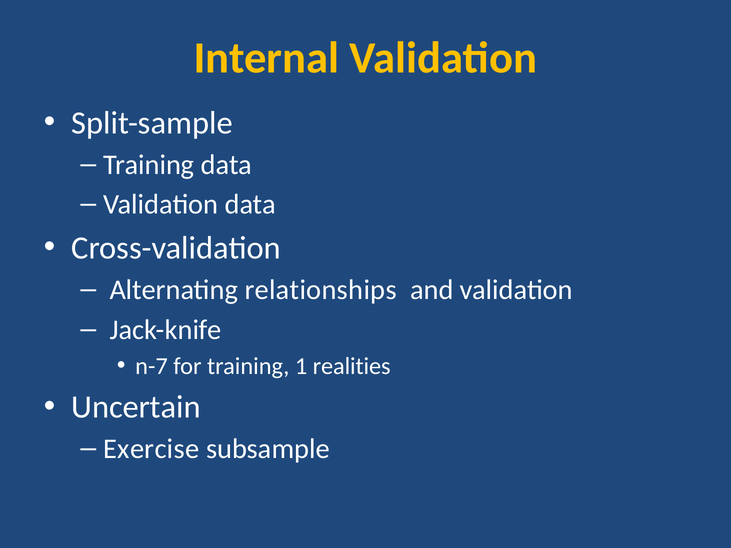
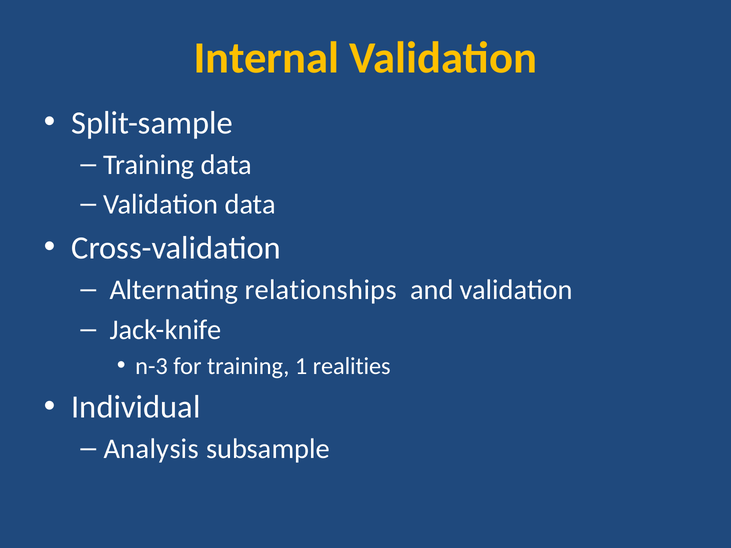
n-7: n-7 -> n-3
Uncertain: Uncertain -> Individual
Exercise: Exercise -> Analysis
